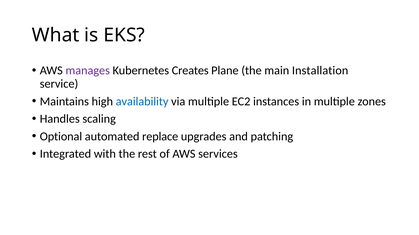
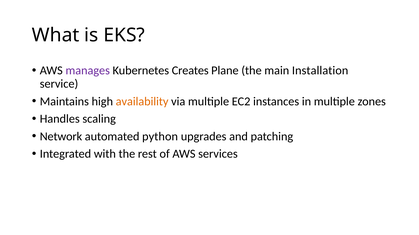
availability colour: blue -> orange
Optional: Optional -> Network
replace: replace -> python
